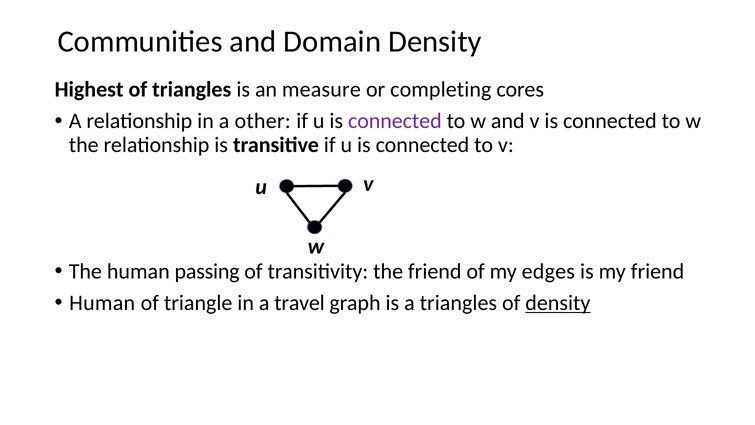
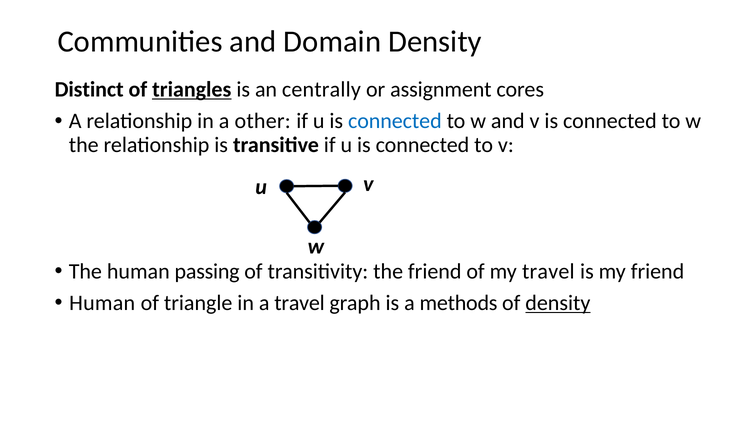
Highest: Highest -> Distinct
triangles at (192, 89) underline: none -> present
measure: measure -> centrally
completing: completing -> assignment
connected at (395, 121) colour: purple -> blue
my edges: edges -> travel
a triangles: triangles -> methods
